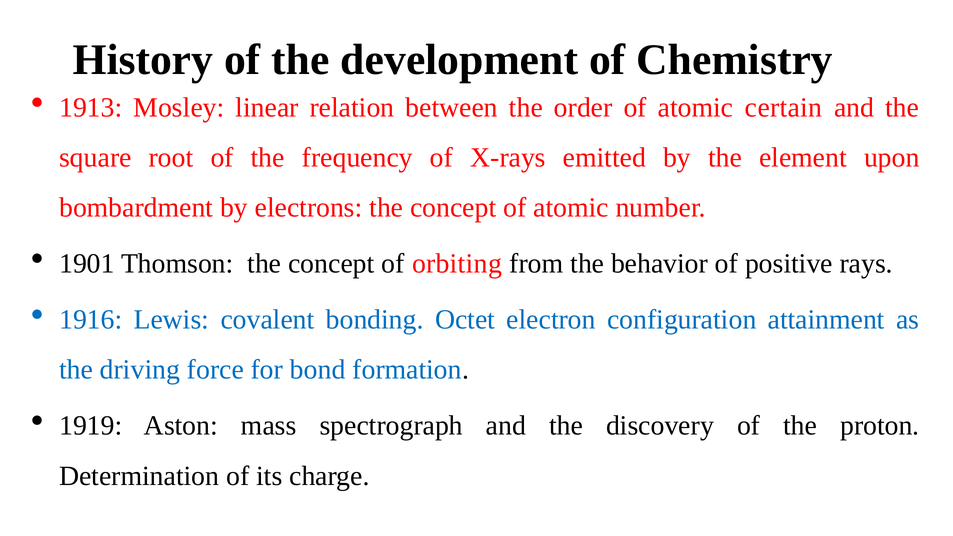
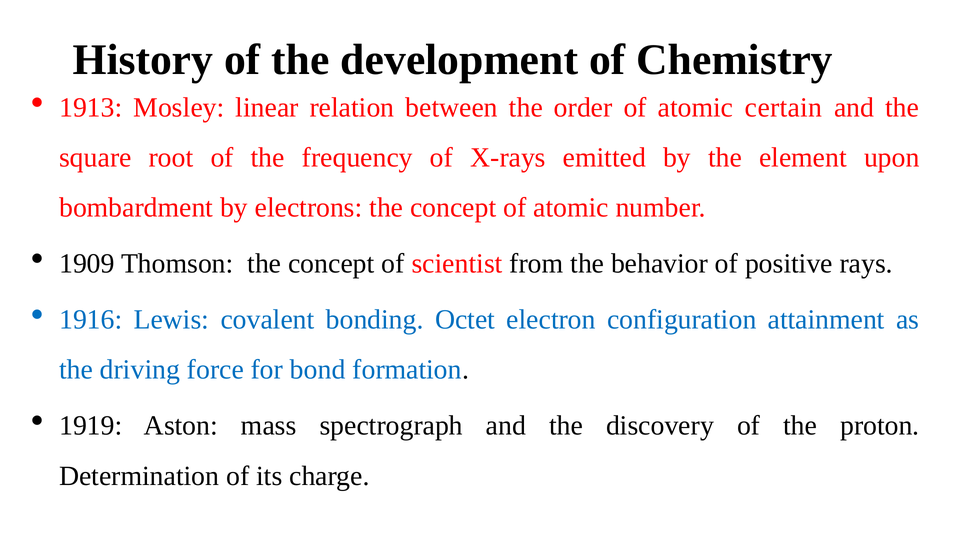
1901: 1901 -> 1909
orbiting: orbiting -> scientist
